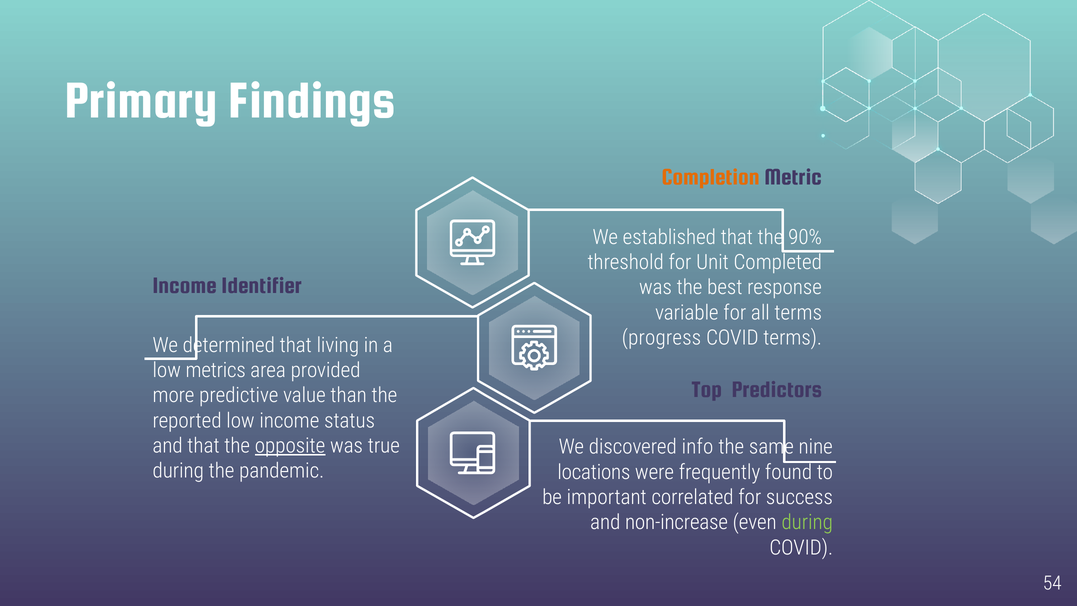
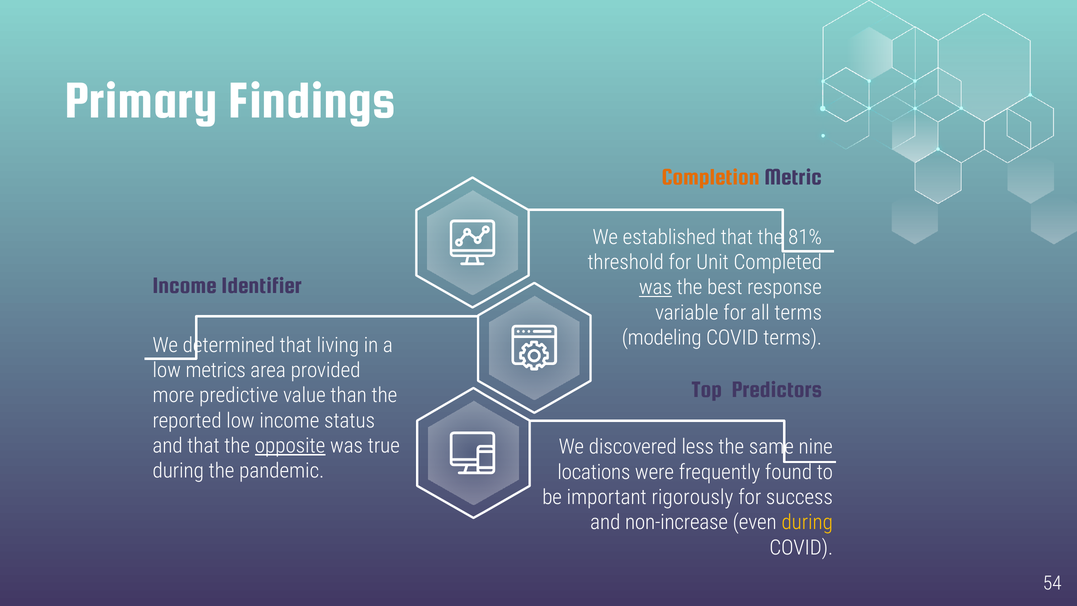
90%: 90% -> 81%
was at (655, 287) underline: none -> present
progress: progress -> modeling
info: info -> less
correlated: correlated -> rigorously
during at (807, 522) colour: light green -> yellow
